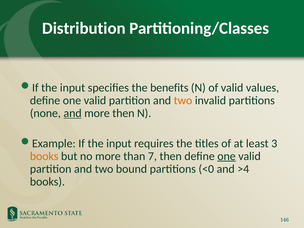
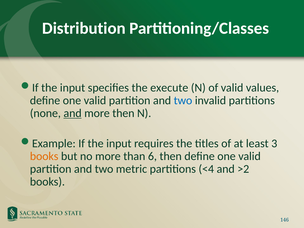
benefits: benefits -> execute
two at (183, 100) colour: orange -> blue
7: 7 -> 6
one at (227, 156) underline: present -> none
bound: bound -> metric
<0: <0 -> <4
>4: >4 -> >2
